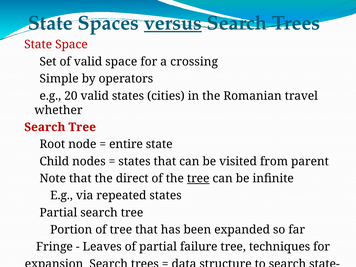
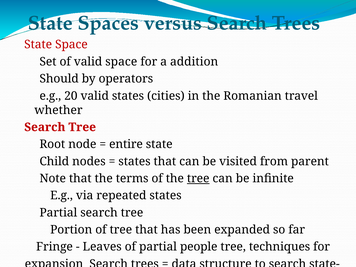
versus underline: present -> none
crossing: crossing -> addition
Simple: Simple -> Should
direct: direct -> terms
failure: failure -> people
